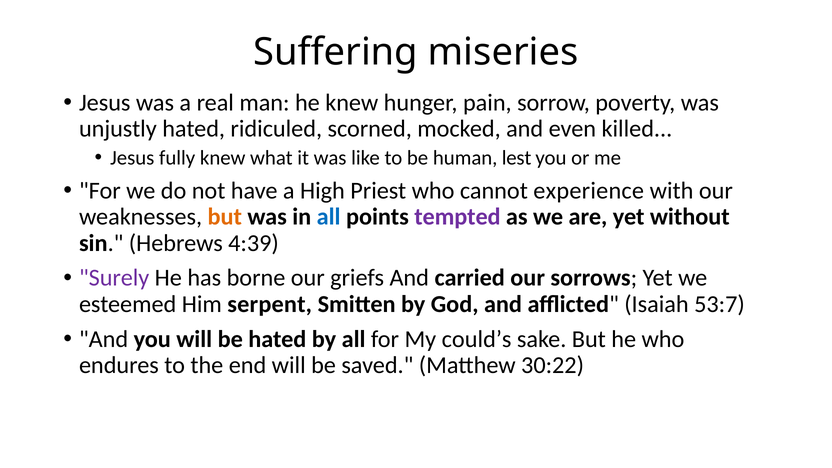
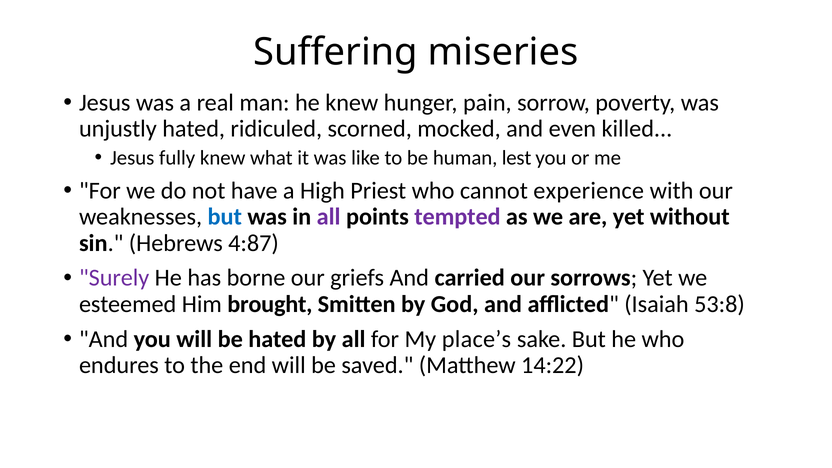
but at (225, 217) colour: orange -> blue
all at (329, 217) colour: blue -> purple
4:39: 4:39 -> 4:87
serpent: serpent -> brought
53:7: 53:7 -> 53:8
could’s: could’s -> place’s
30:22: 30:22 -> 14:22
